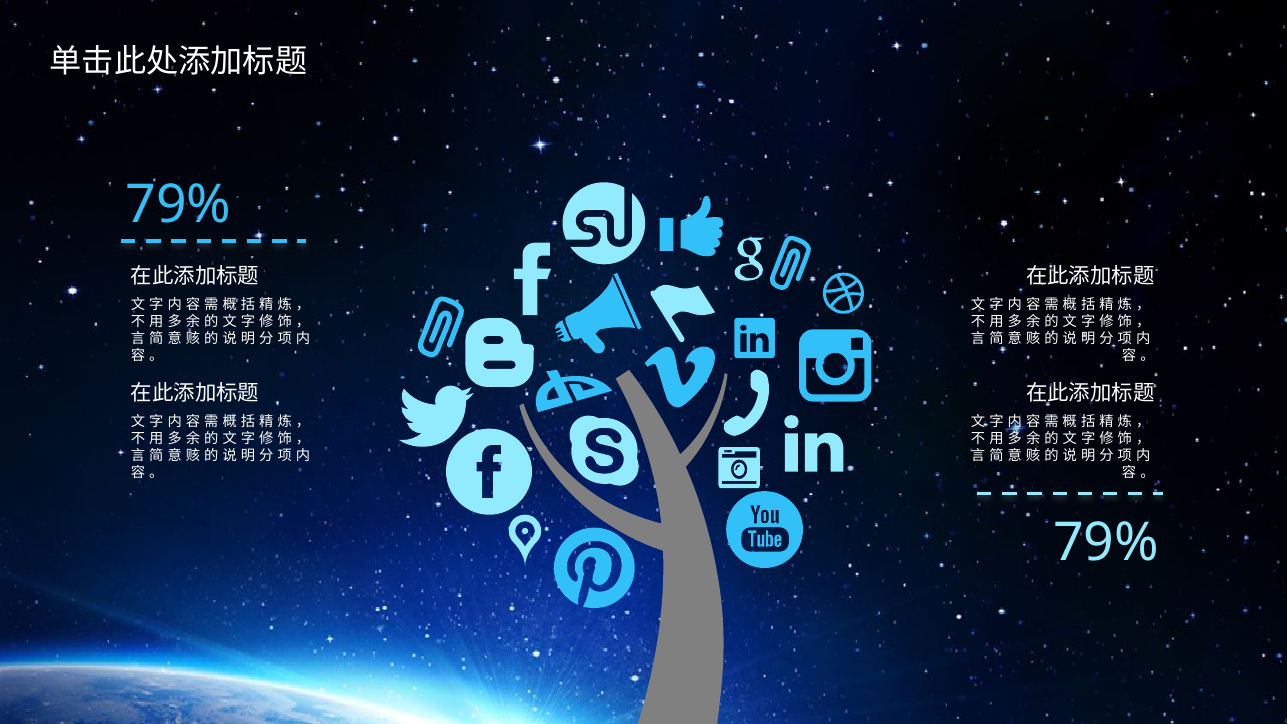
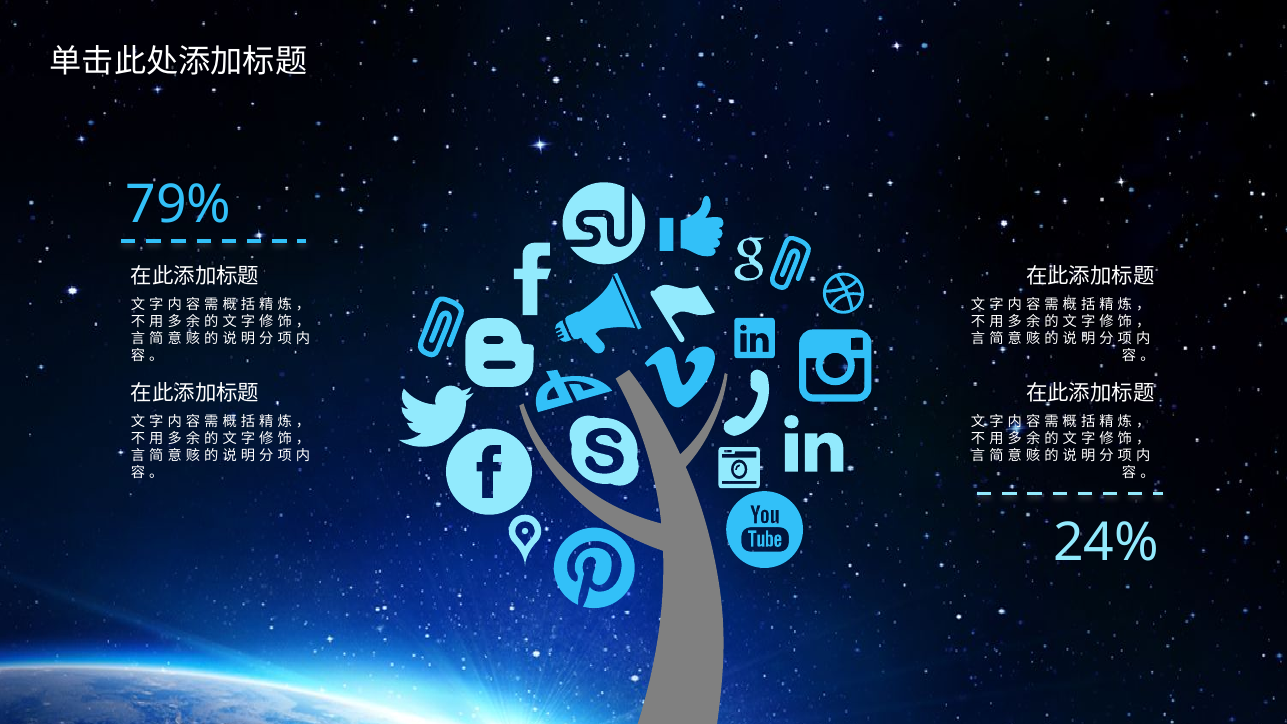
79% at (1106, 542): 79% -> 24%
